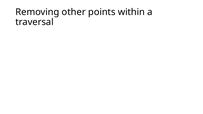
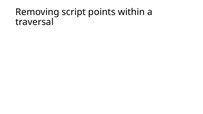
other: other -> script
